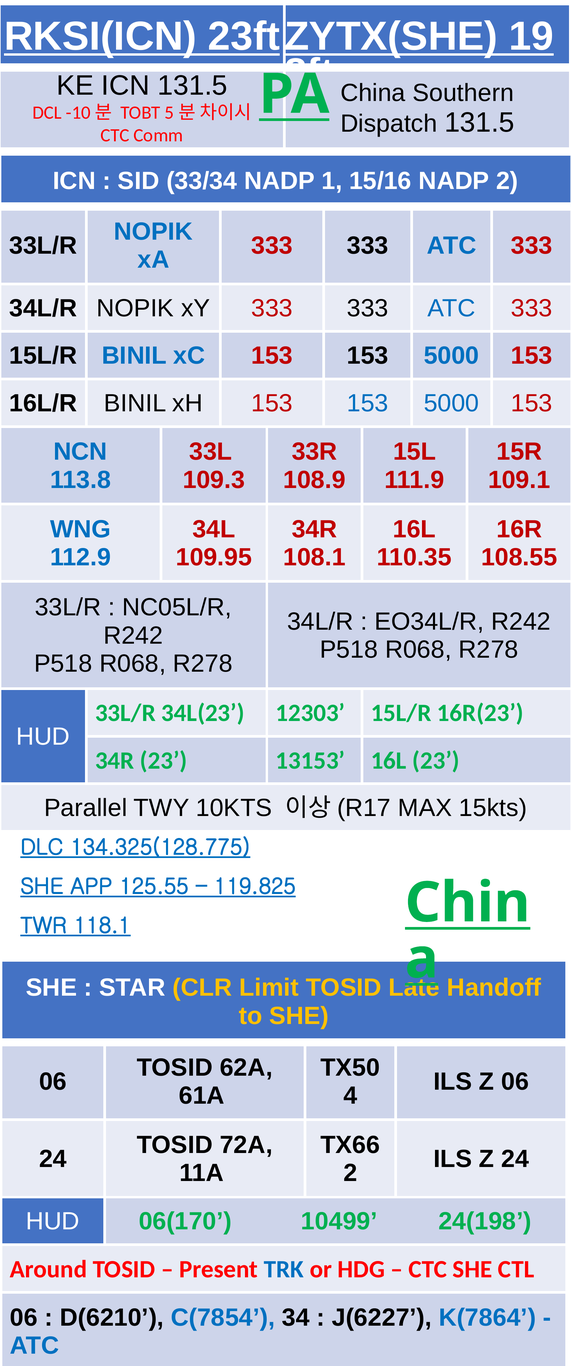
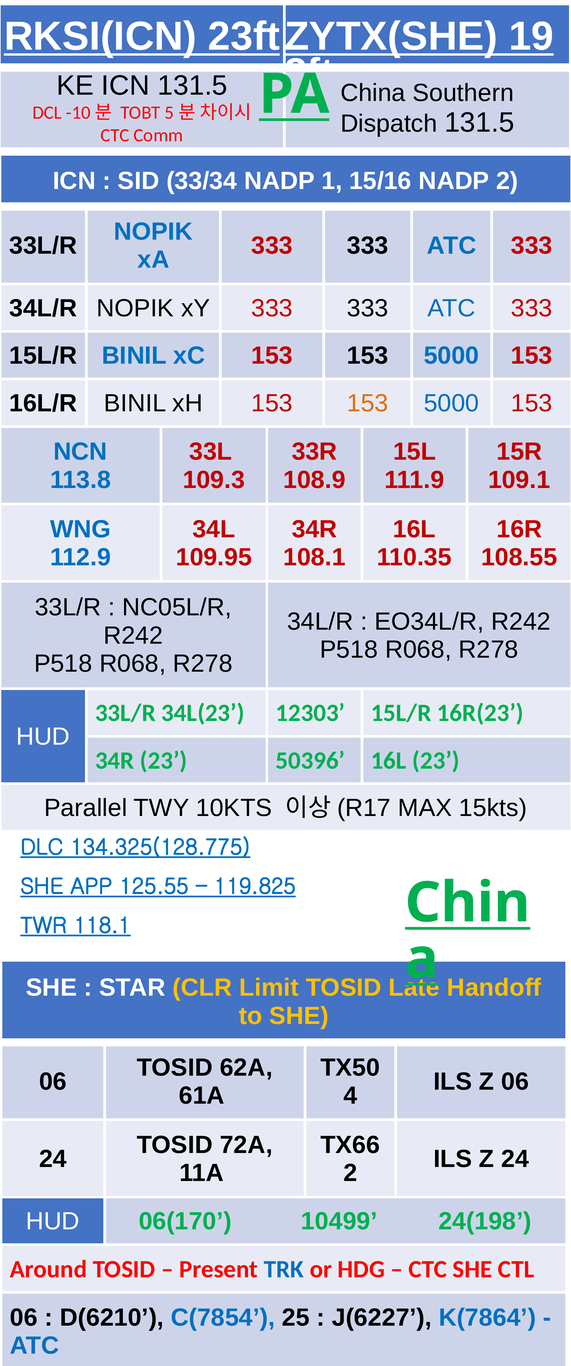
153 at (368, 403) colour: blue -> orange
13153: 13153 -> 50396
34: 34 -> 25
